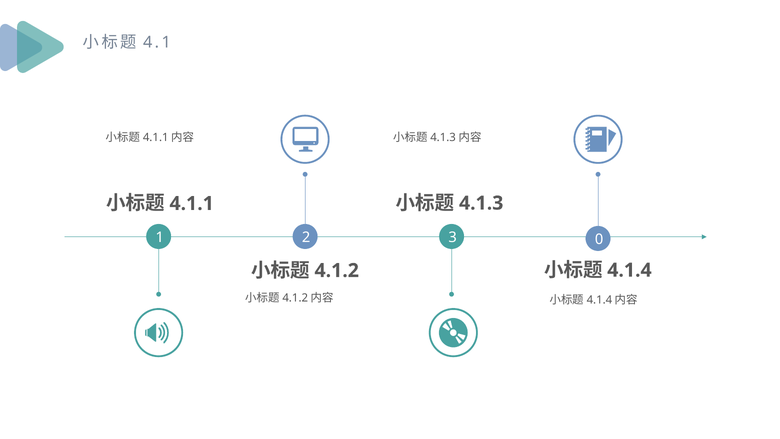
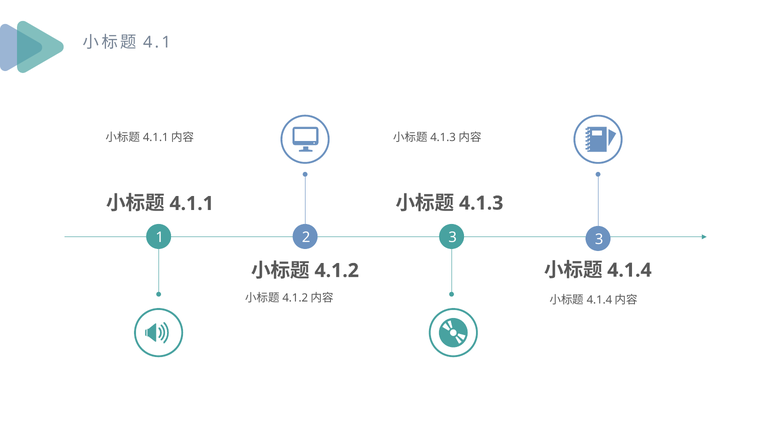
3 0: 0 -> 3
